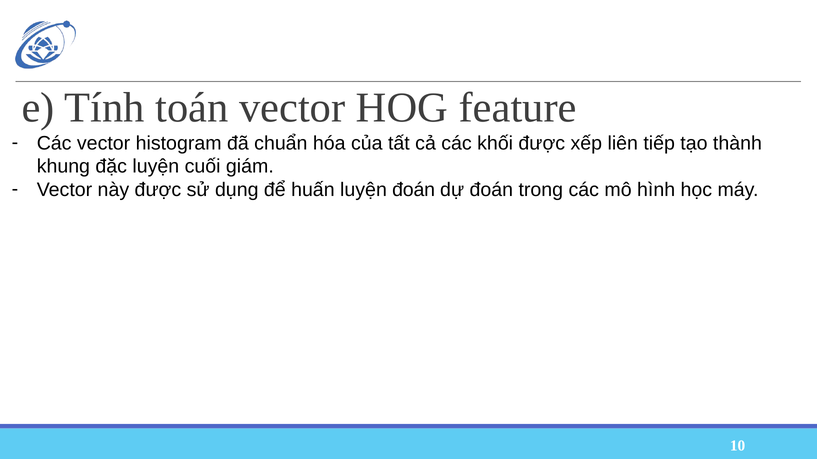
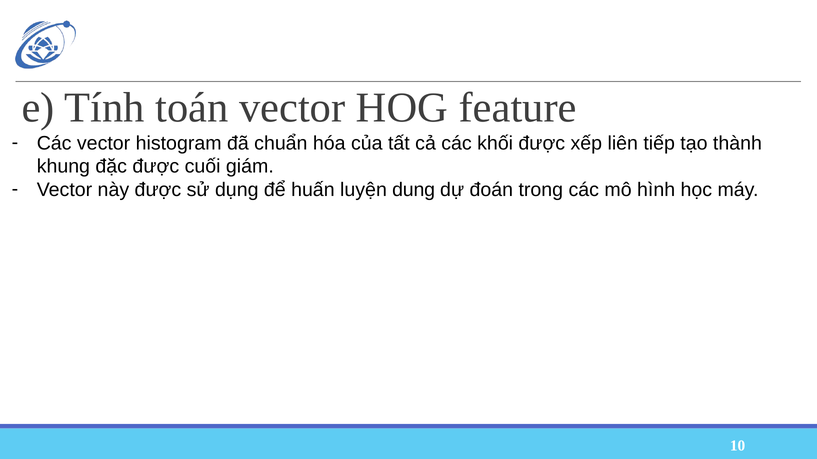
đặc luyện: luyện -> được
luyện đoán: đoán -> dung
